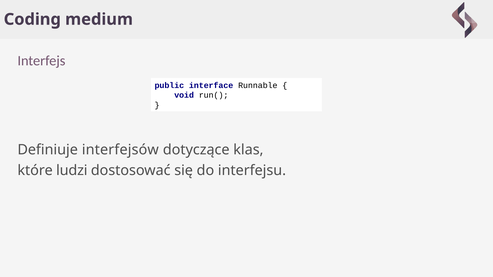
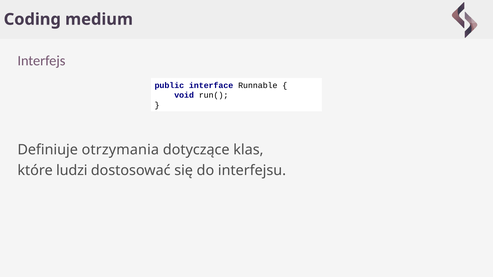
interfejsów: interfejsów -> otrzymania
